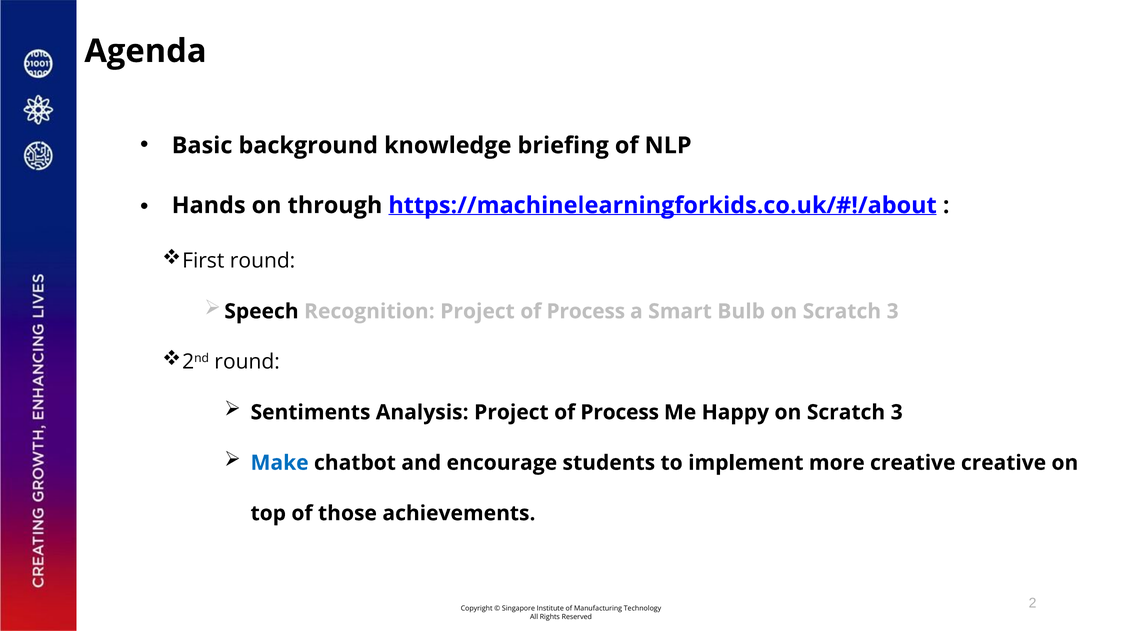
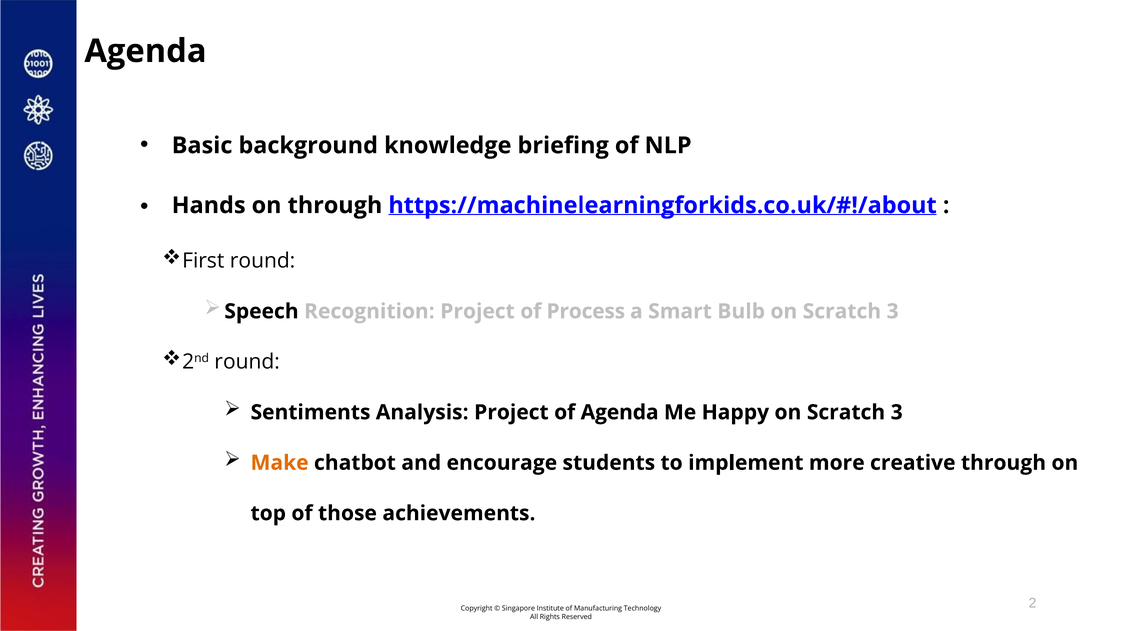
Analysis Project of Process: Process -> Agenda
Make colour: blue -> orange
creative creative: creative -> through
